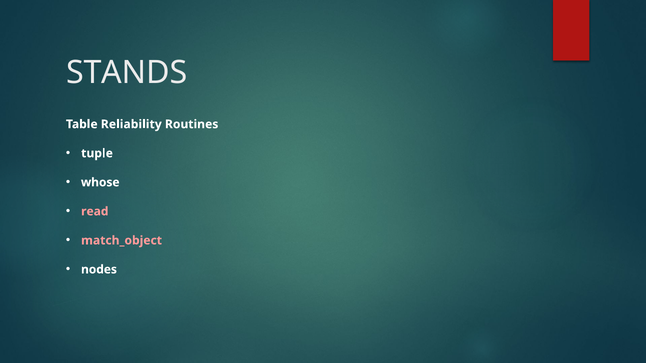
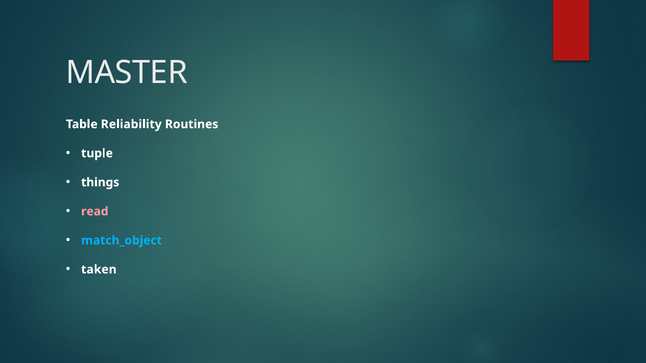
STANDS: STANDS -> MASTER
whose: whose -> things
match_object colour: pink -> light blue
nodes: nodes -> taken
